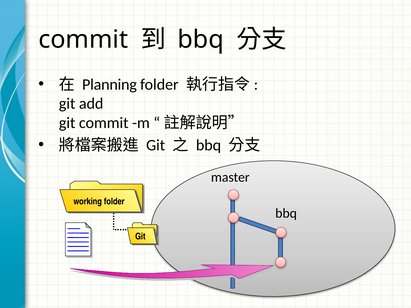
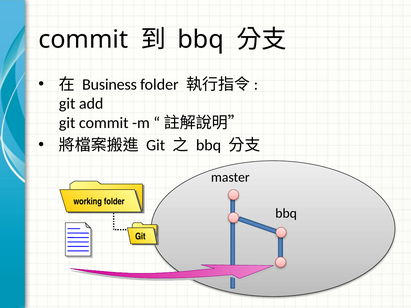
Planning: Planning -> Business
